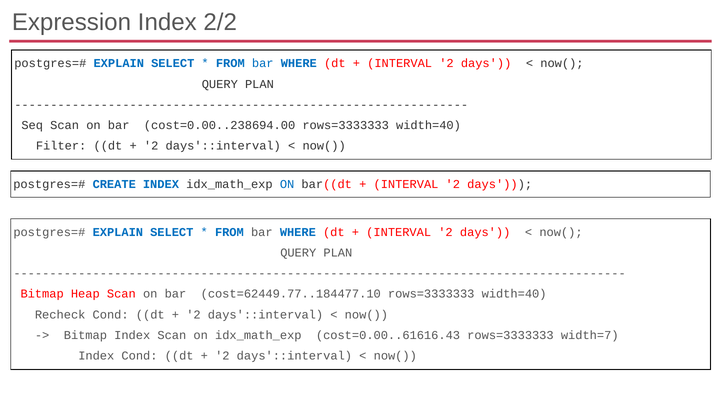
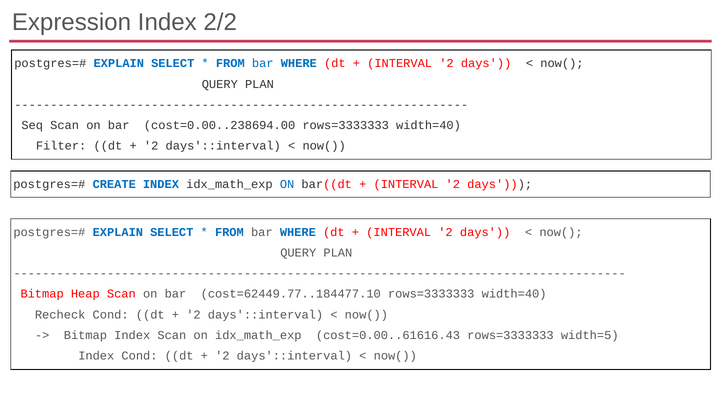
width=7: width=7 -> width=5
